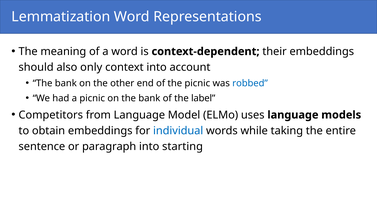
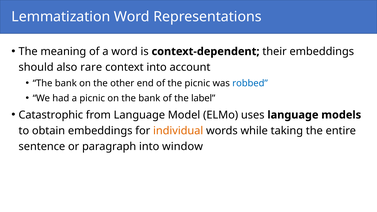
only: only -> rare
Competitors: Competitors -> Catastrophic
individual colour: blue -> orange
starting: starting -> window
